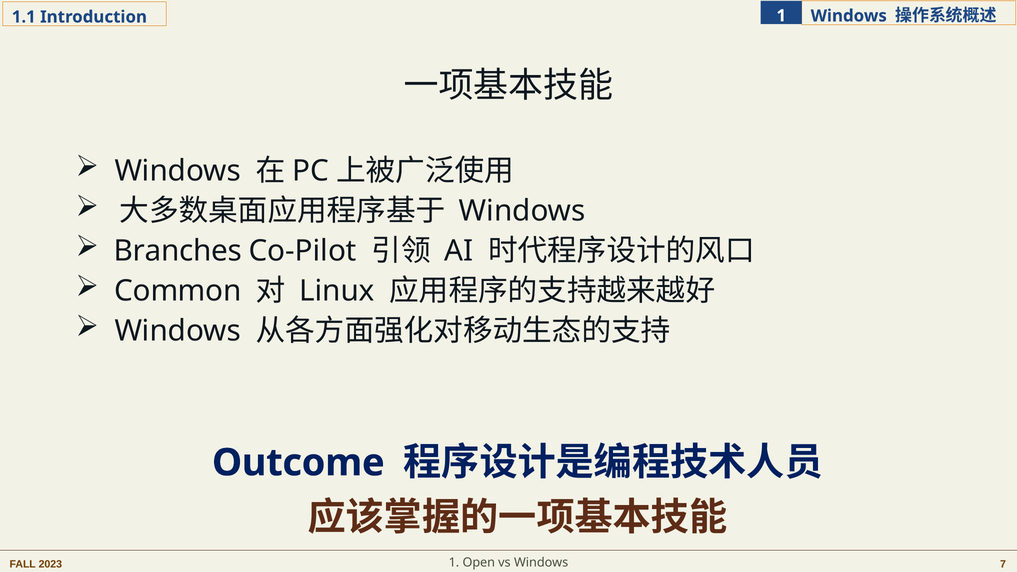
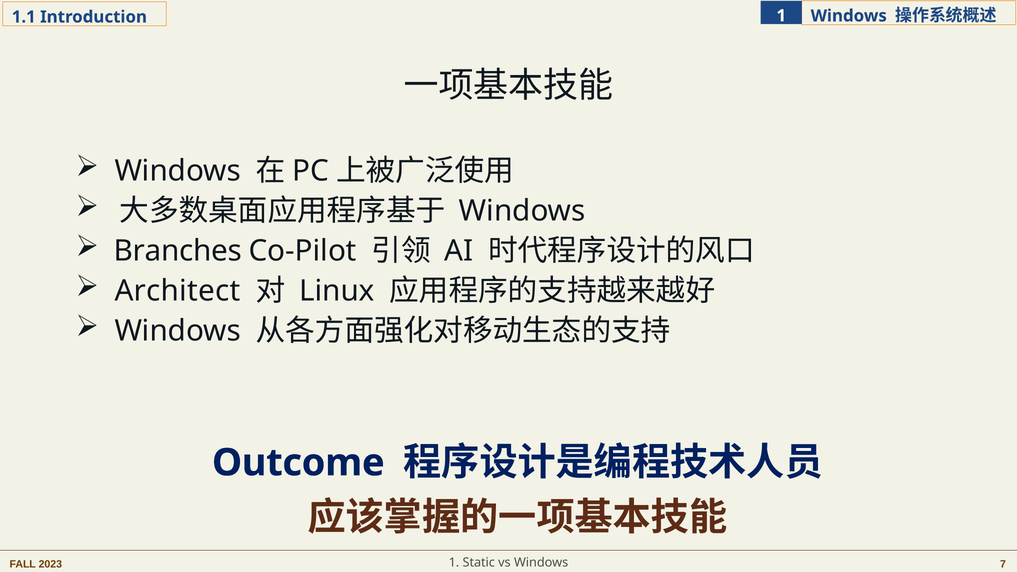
Common: Common -> Architect
Open: Open -> Static
